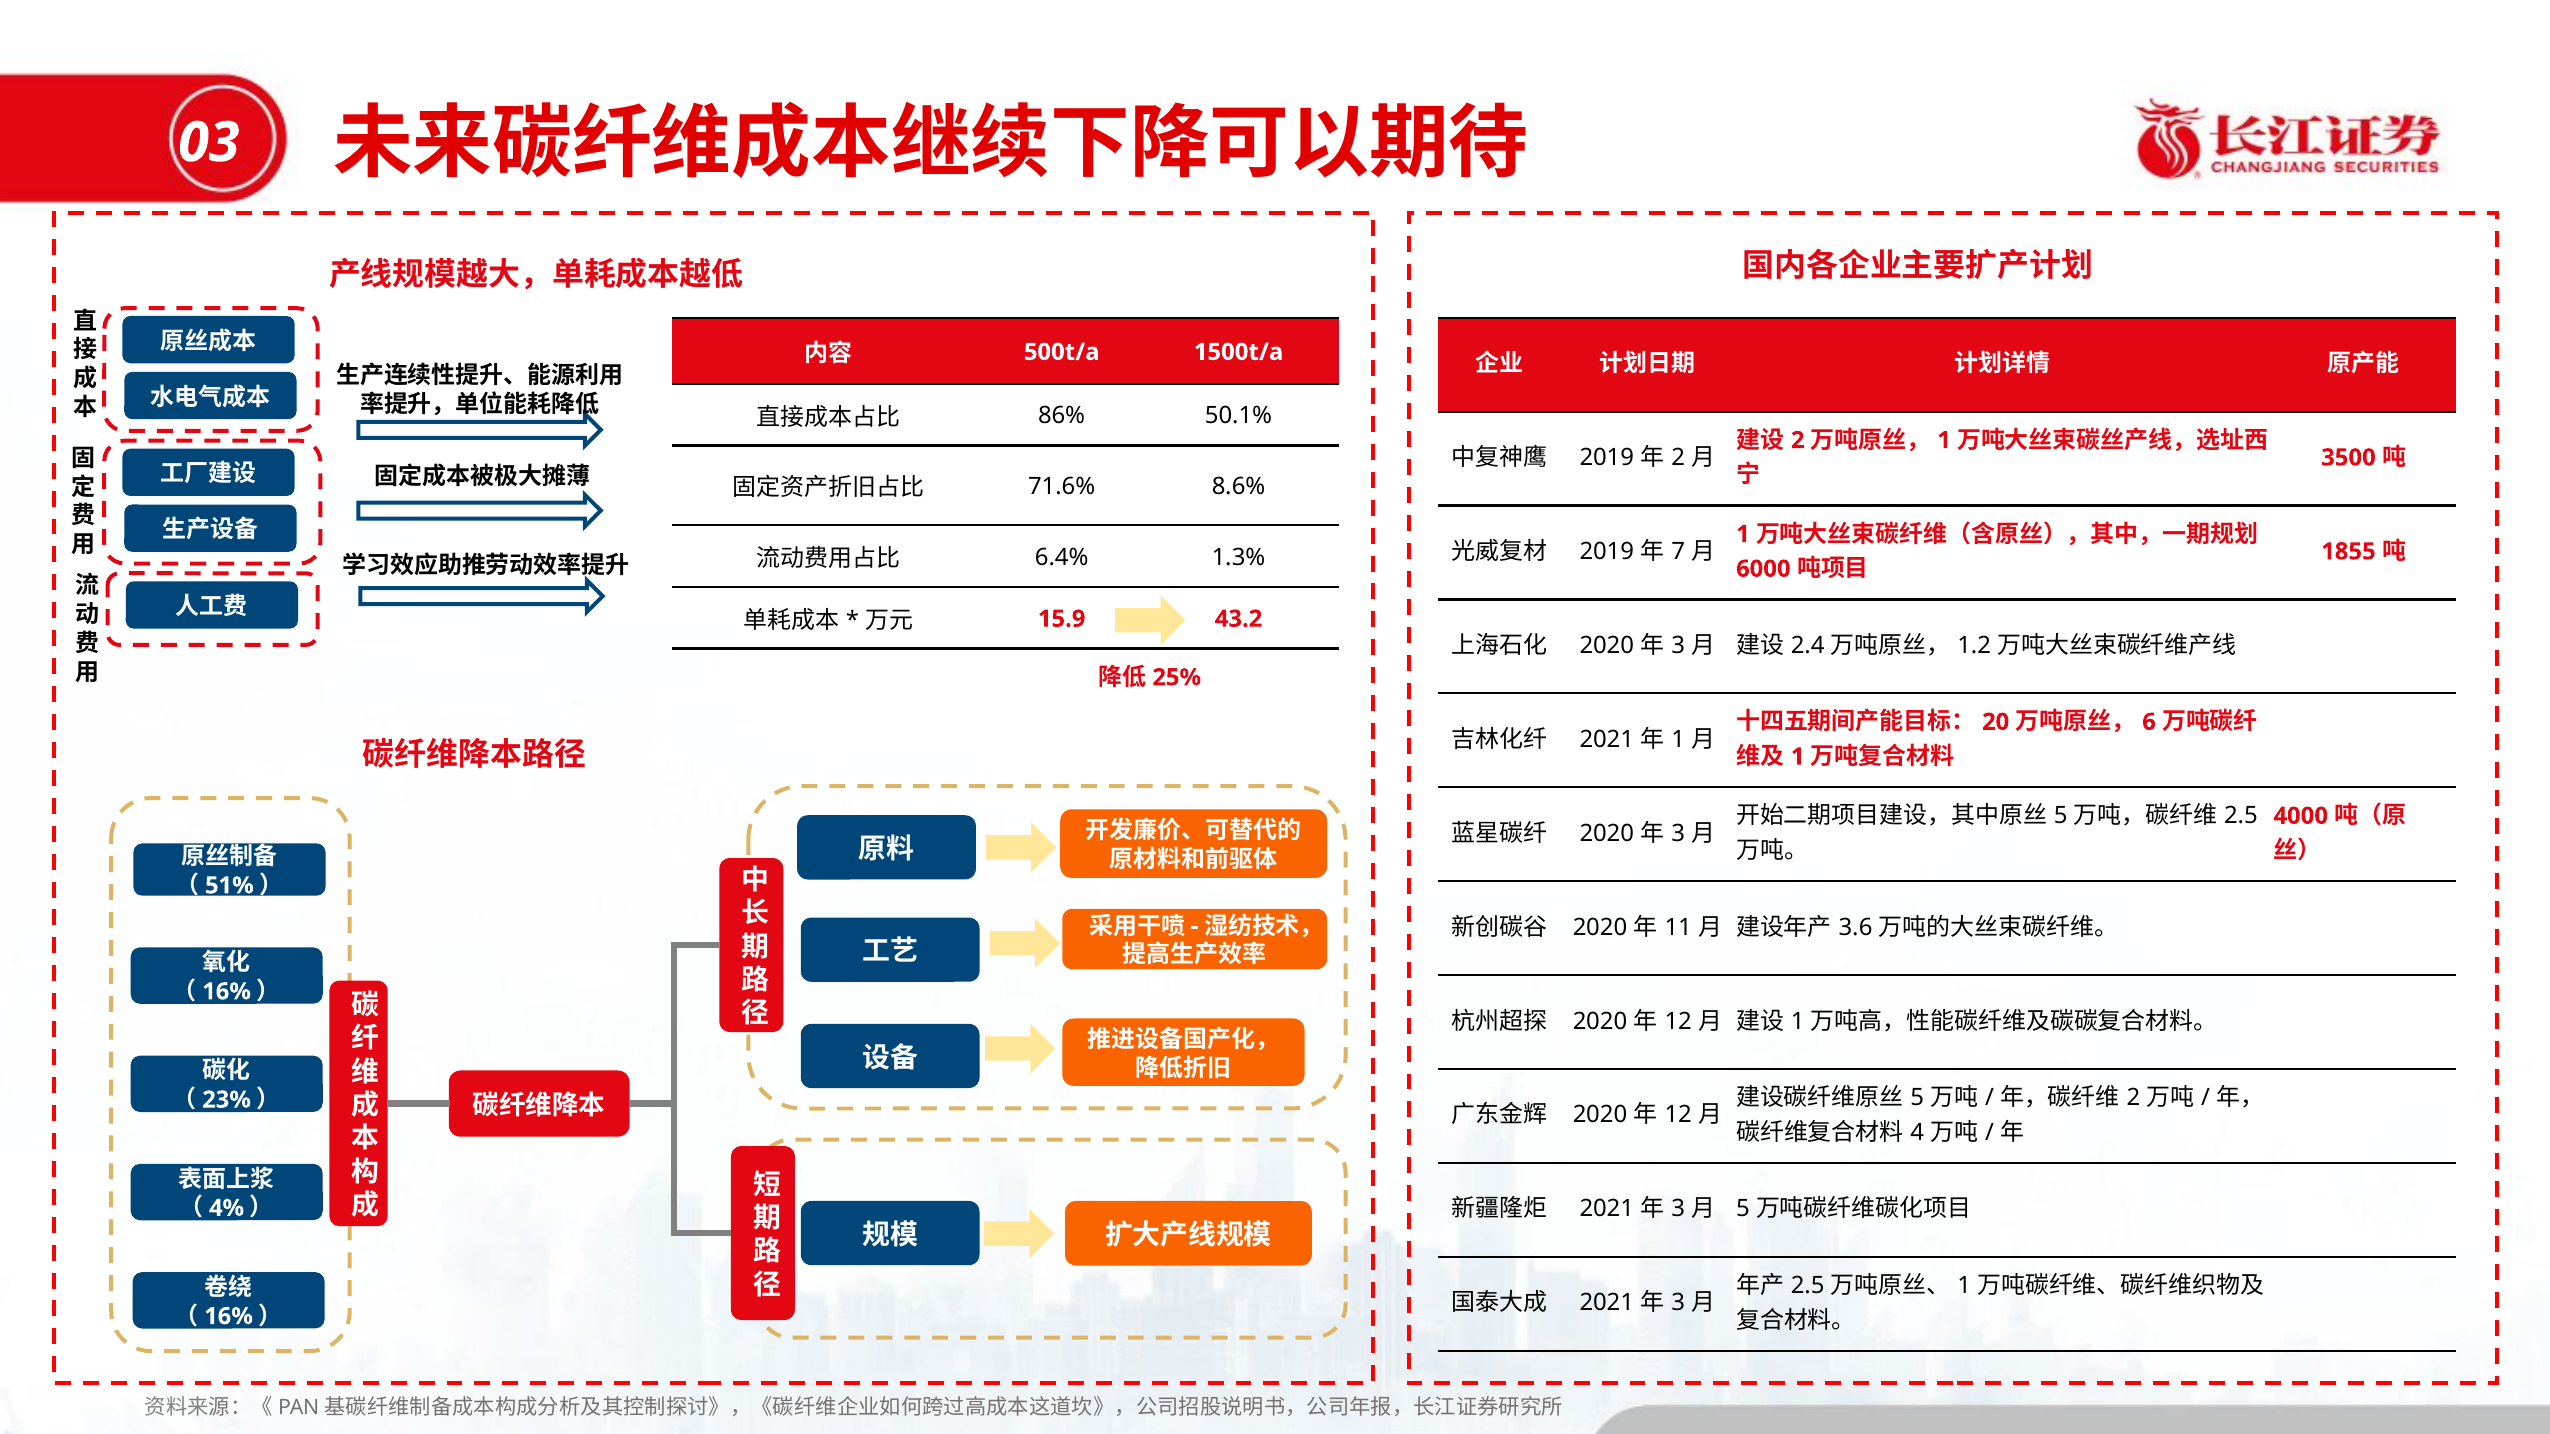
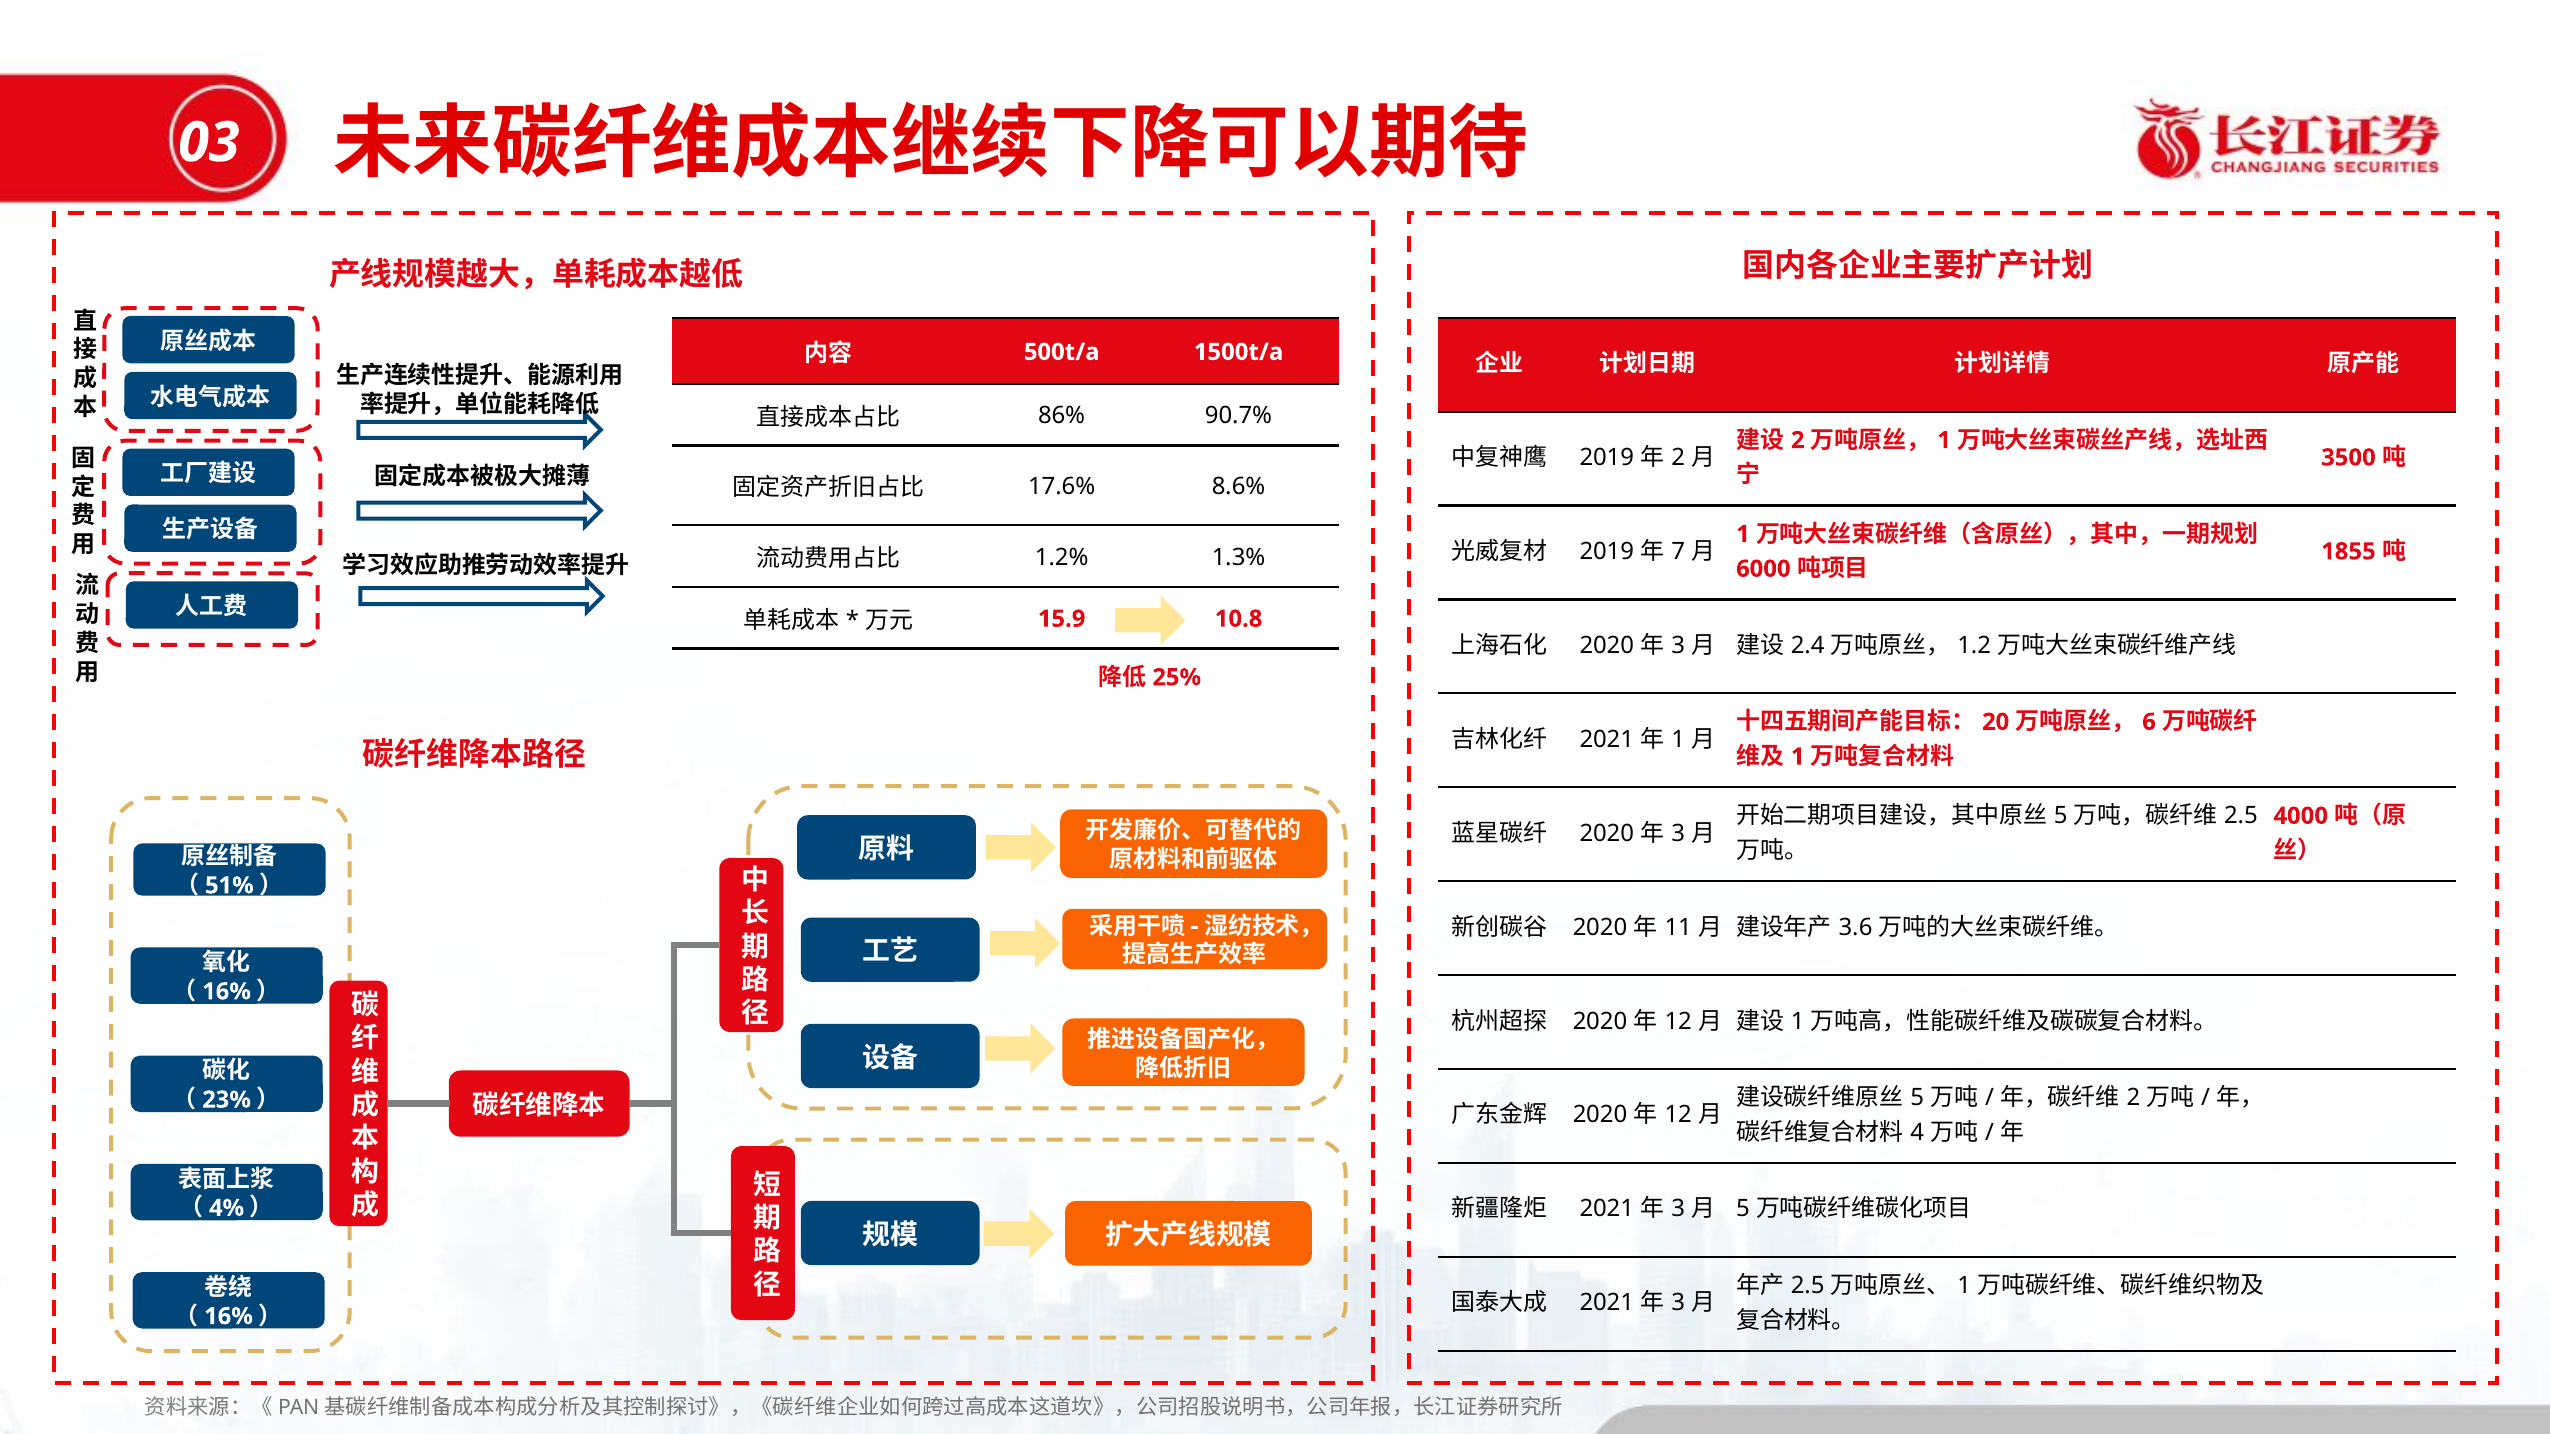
50.1%: 50.1% -> 90.7%
71.6%: 71.6% -> 17.6%
6.4%: 6.4% -> 1.2%
43.2: 43.2 -> 10.8
